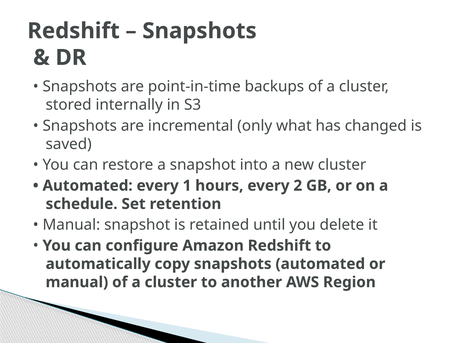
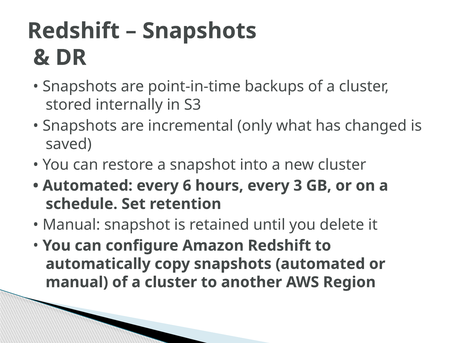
1: 1 -> 6
2: 2 -> 3
